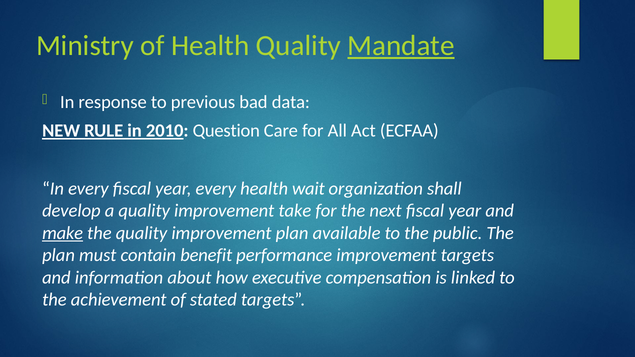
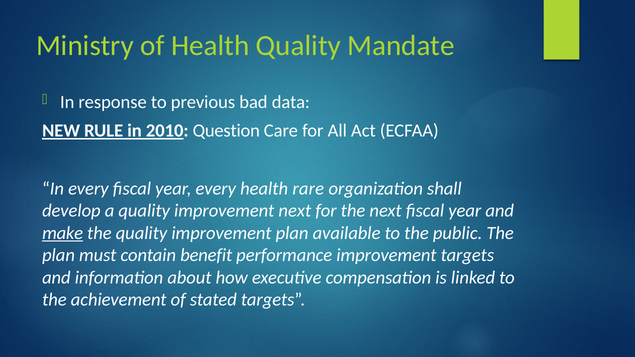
Mandate underline: present -> none
wait: wait -> rare
improvement take: take -> next
